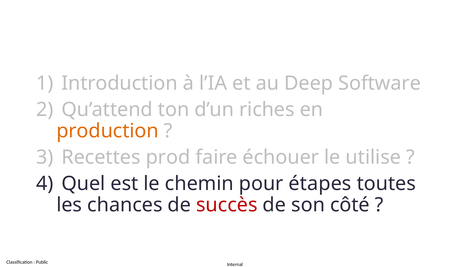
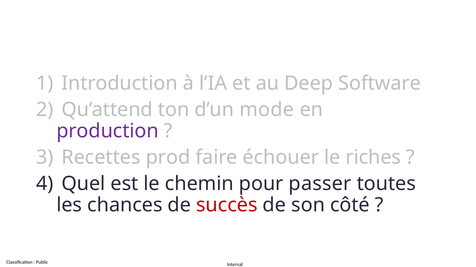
riches: riches -> mode
production colour: orange -> purple
utilise: utilise -> riches
étapes: étapes -> passer
